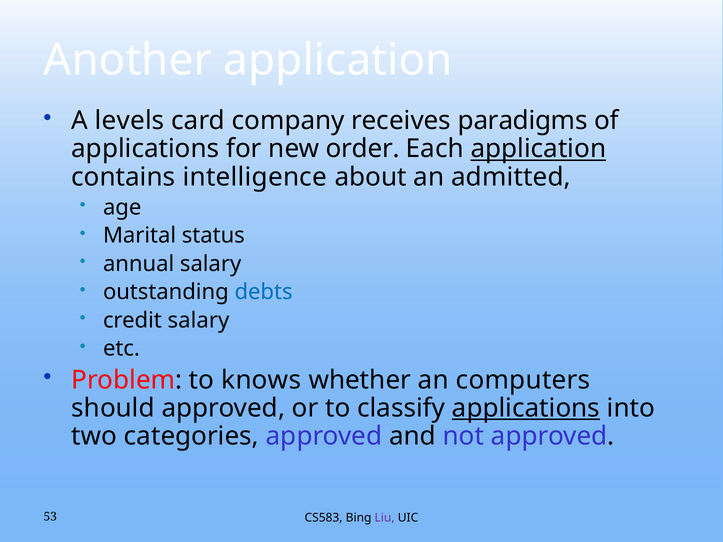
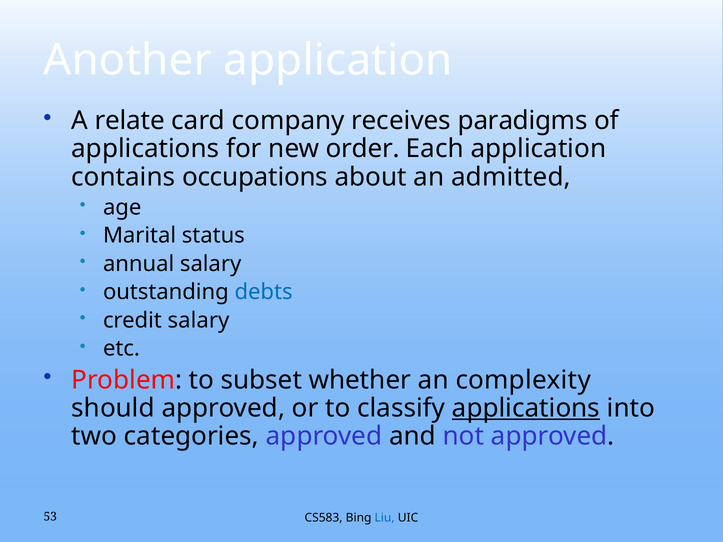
levels: levels -> relate
application at (538, 149) underline: present -> none
intelligence: intelligence -> occupations
knows: knows -> subset
computers: computers -> complexity
Liu colour: purple -> blue
